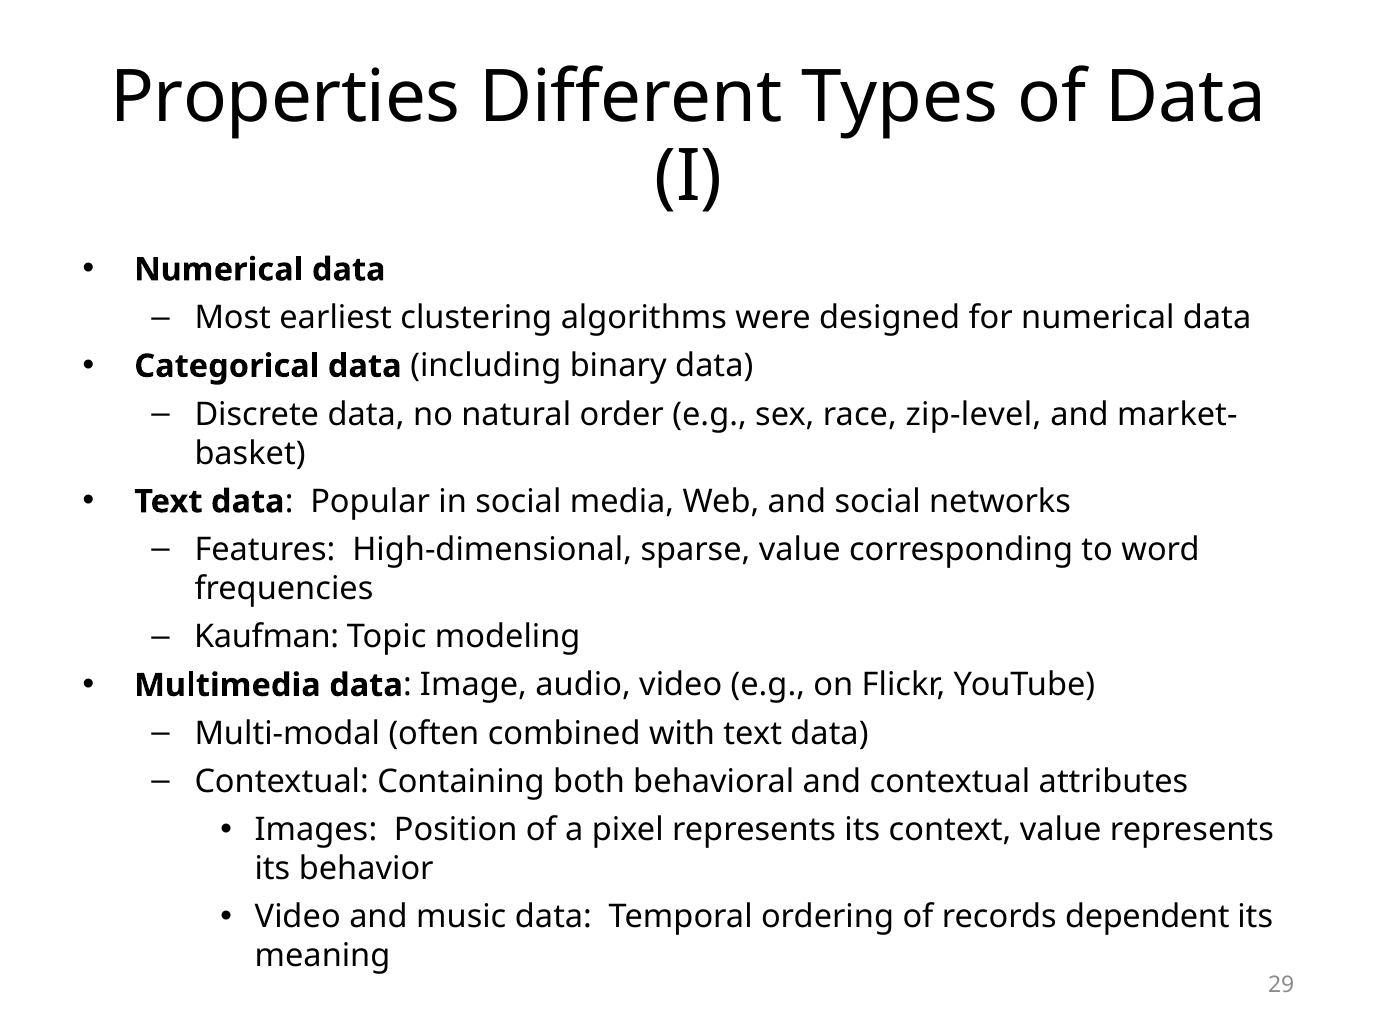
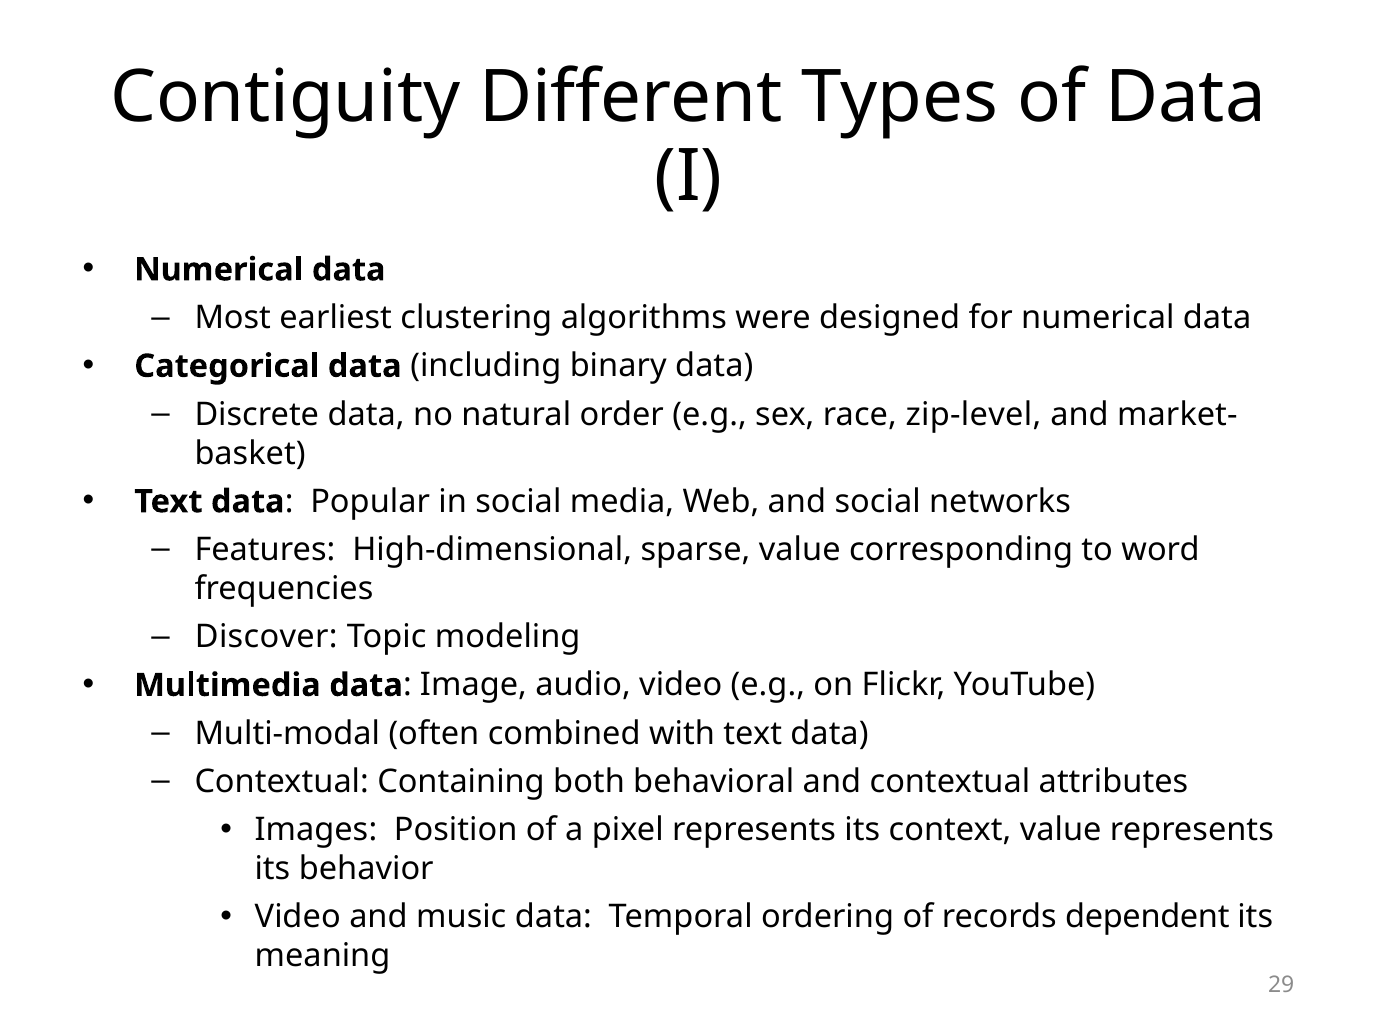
Properties: Properties -> Contiguity
Kaufman: Kaufman -> Discover
